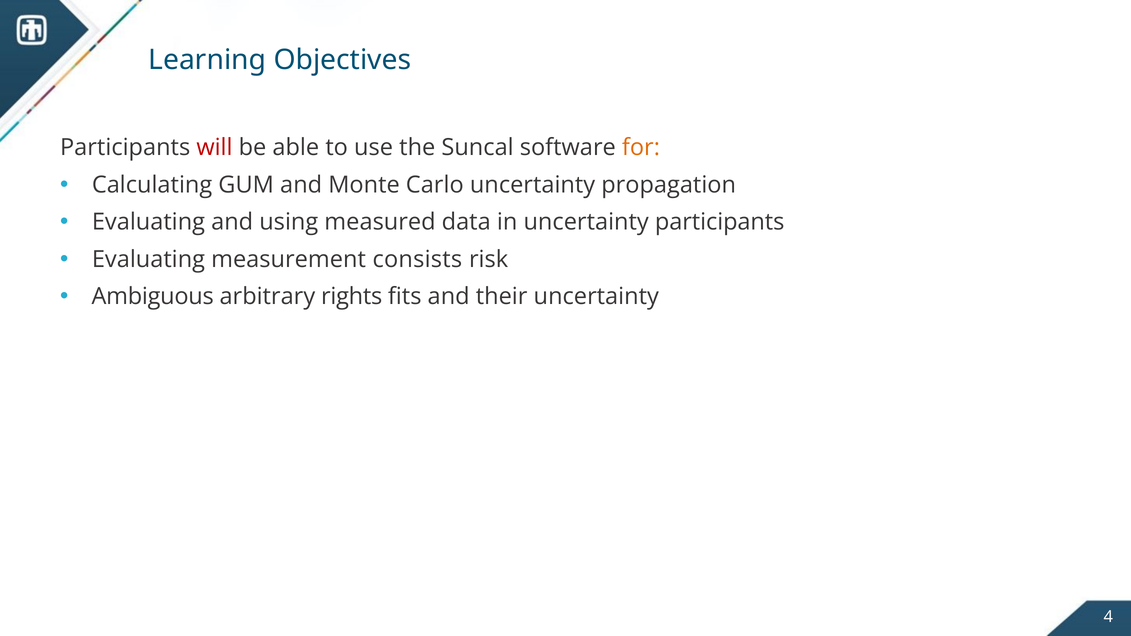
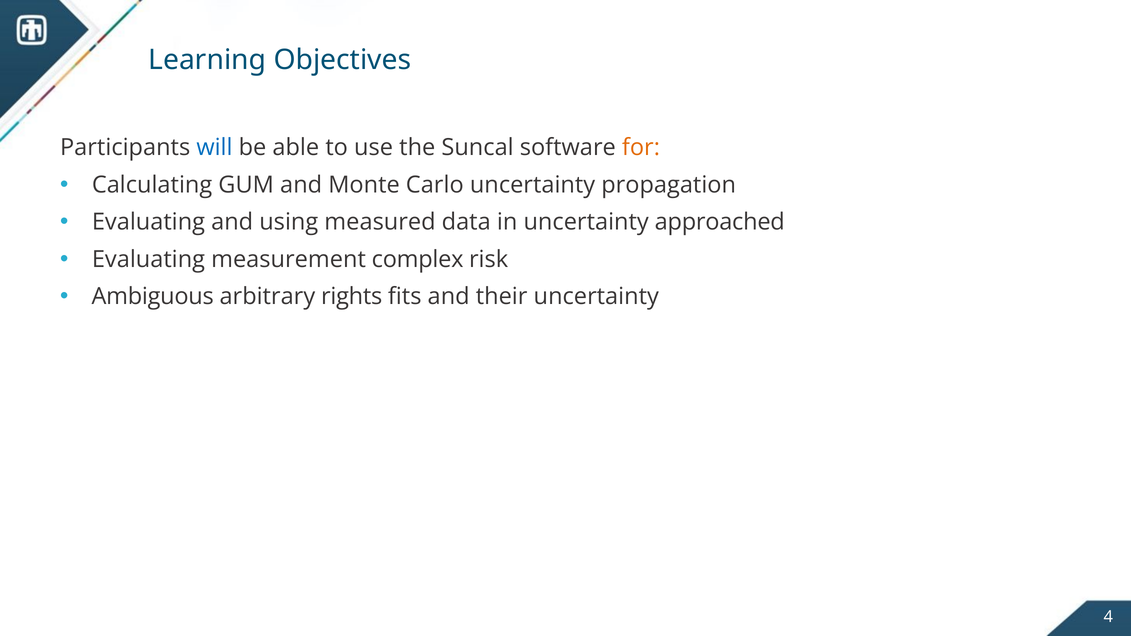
will colour: red -> blue
uncertainty participants: participants -> approached
consists: consists -> complex
